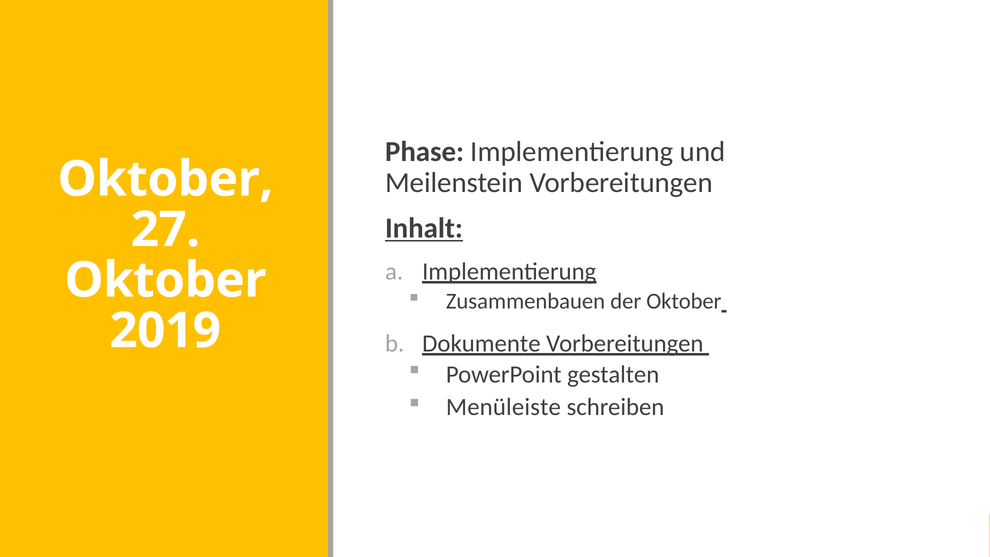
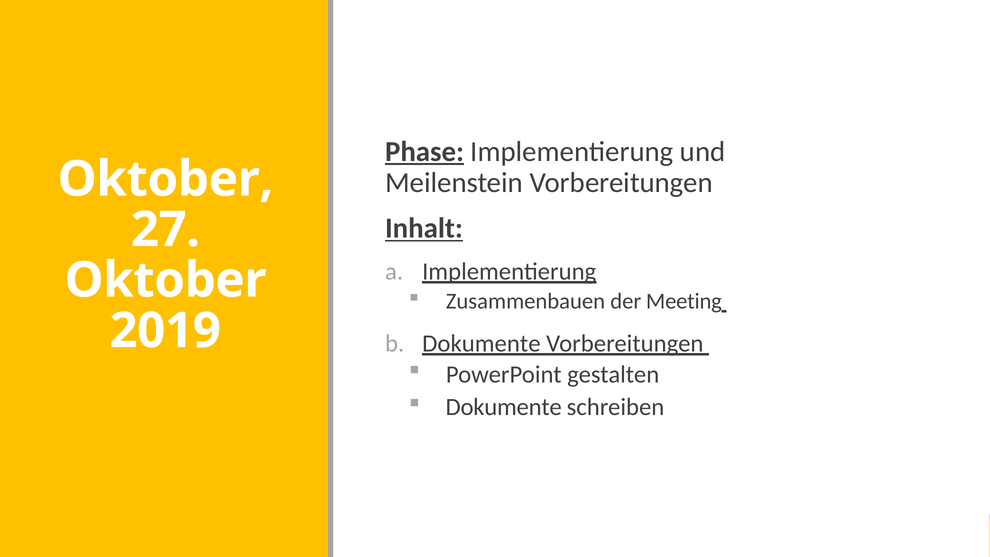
Phase underline: none -> present
der Oktober: Oktober -> Meeting
Menüleiste at (503, 407): Menüleiste -> Dokumente
